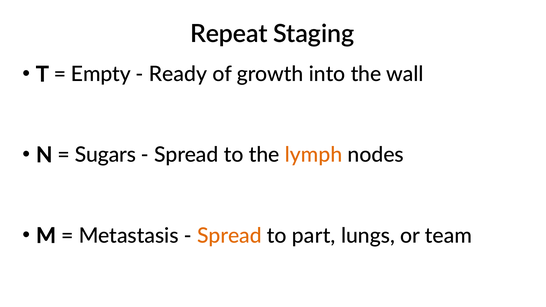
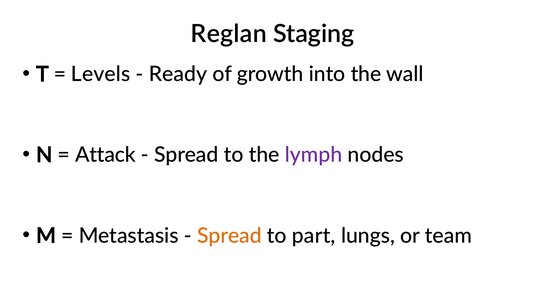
Repeat: Repeat -> Reglan
Empty: Empty -> Levels
Sugars: Sugars -> Attack
lymph colour: orange -> purple
